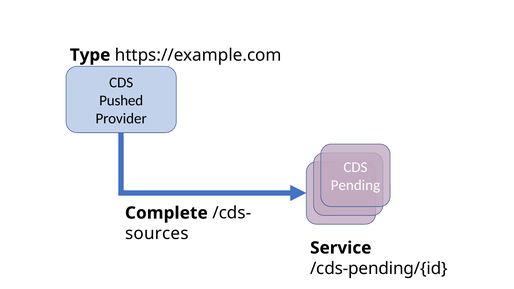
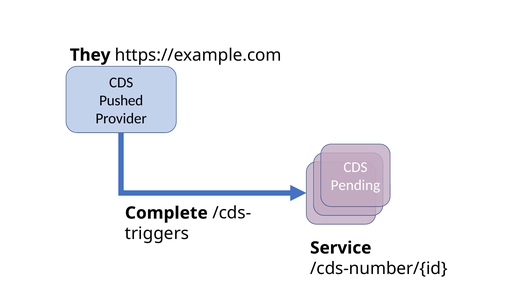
Type: Type -> They
sources: sources -> triggers
/cds-pending/{id: /cds-pending/{id -> /cds-number/{id
